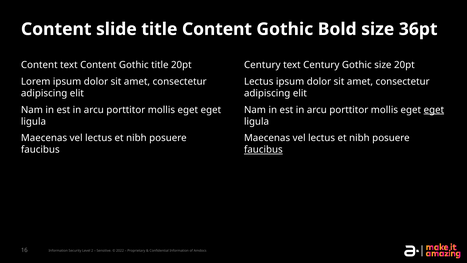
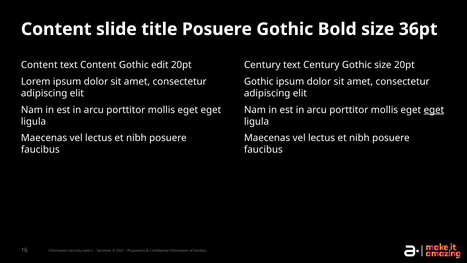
title Content: Content -> Posuere
Gothic title: title -> edit
Lectus at (259, 81): Lectus -> Gothic
faucibus at (263, 150) underline: present -> none
